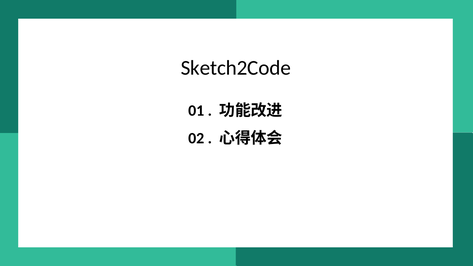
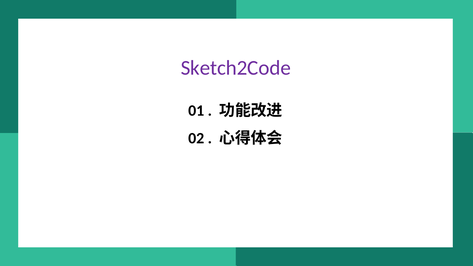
Sketch2Code colour: black -> purple
